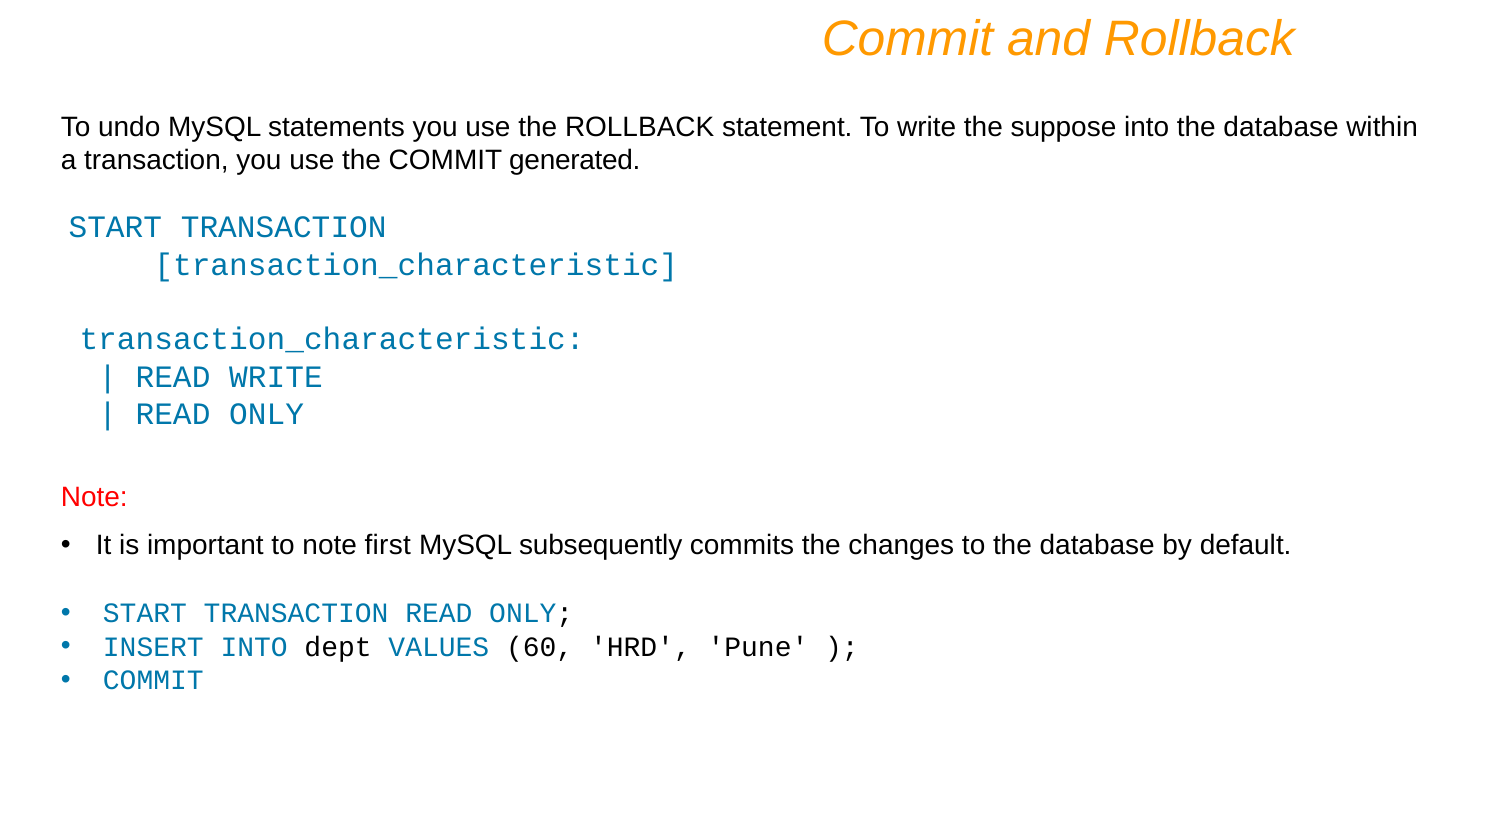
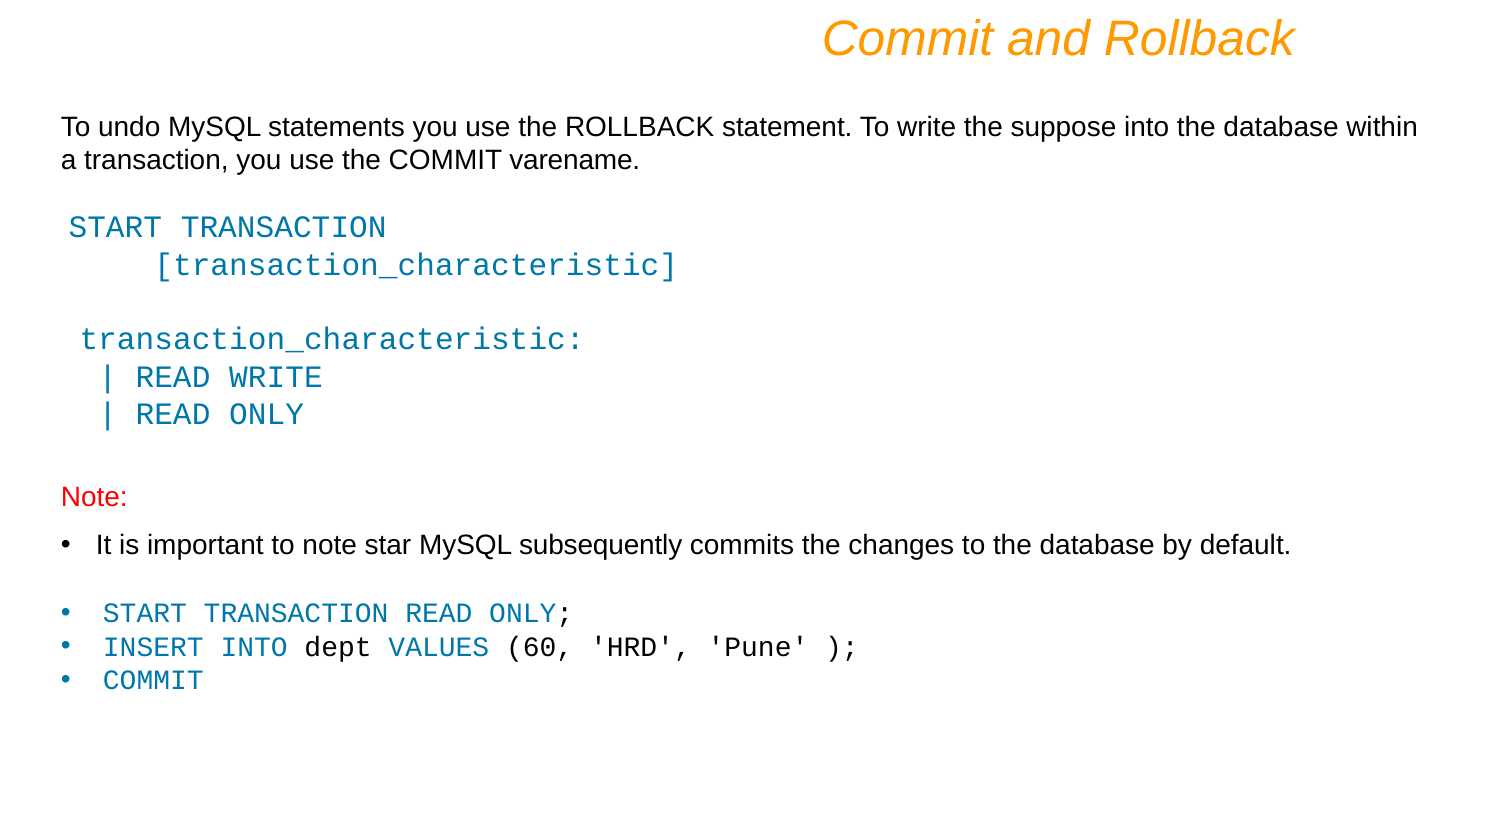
generated: generated -> varename
first: first -> star
